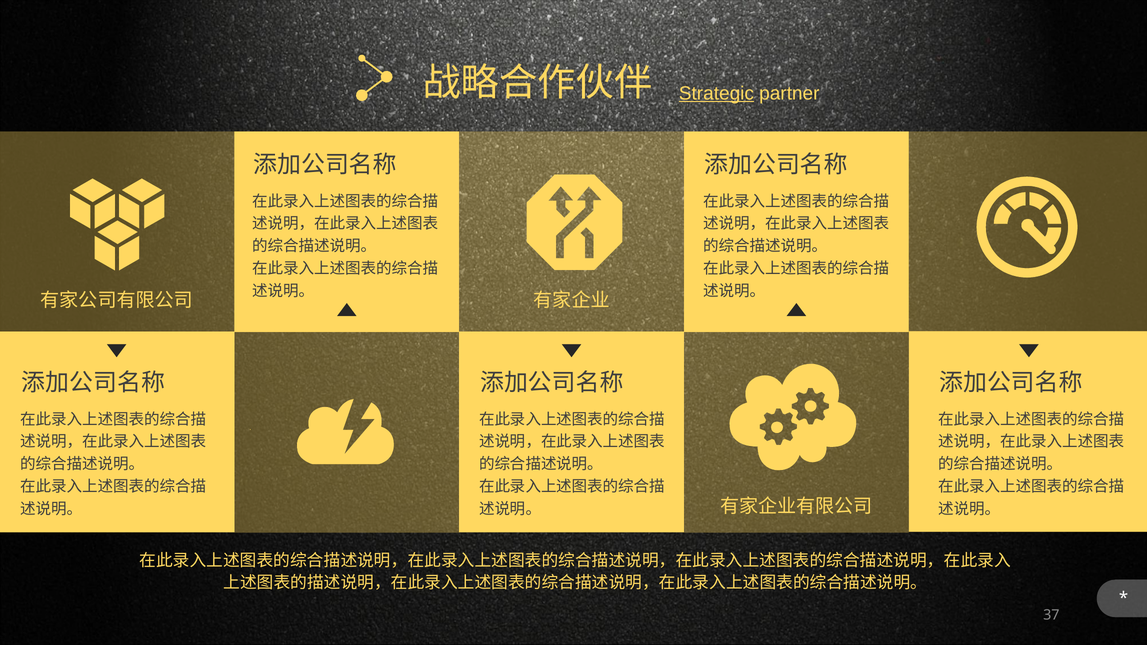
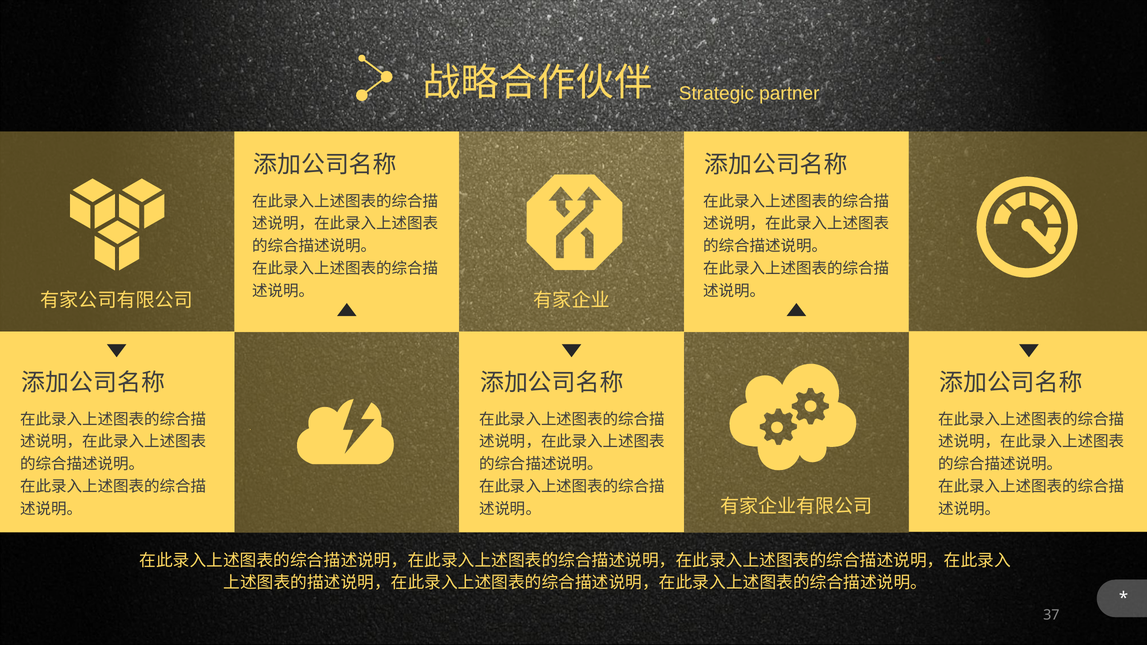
Strategic underline: present -> none
